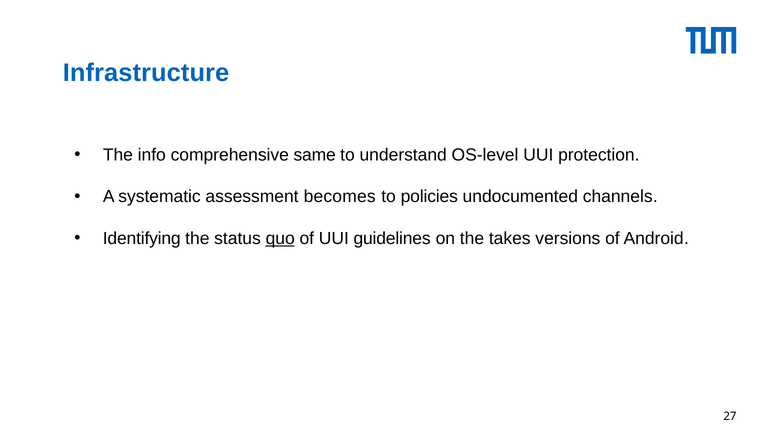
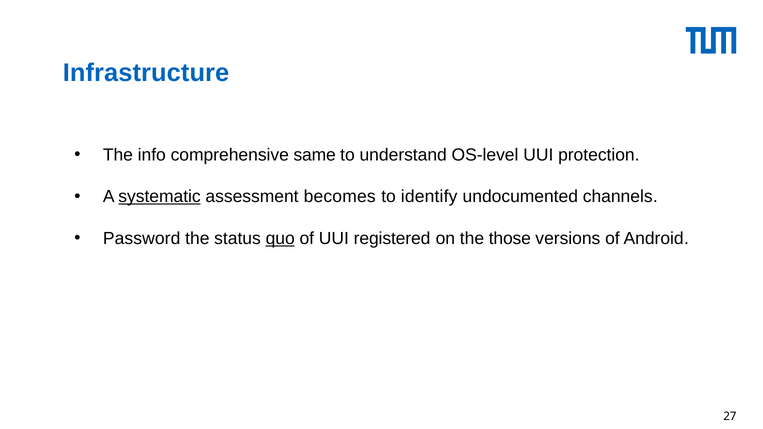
systematic underline: none -> present
policies: policies -> identify
Identifying: Identifying -> Password
guidelines: guidelines -> registered
takes: takes -> those
